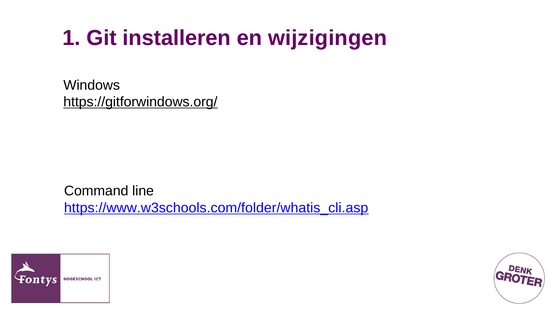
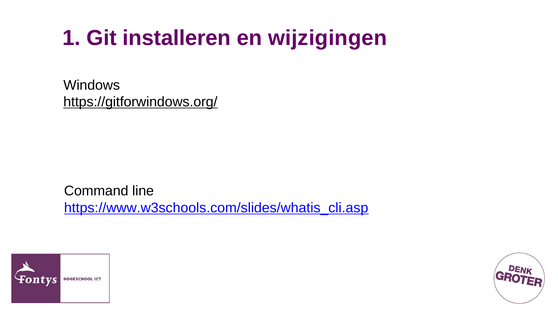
https://www.w3schools.com/folder/whatis_cli.asp: https://www.w3schools.com/folder/whatis_cli.asp -> https://www.w3schools.com/slides/whatis_cli.asp
